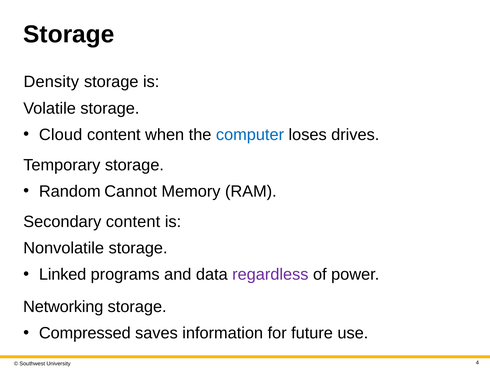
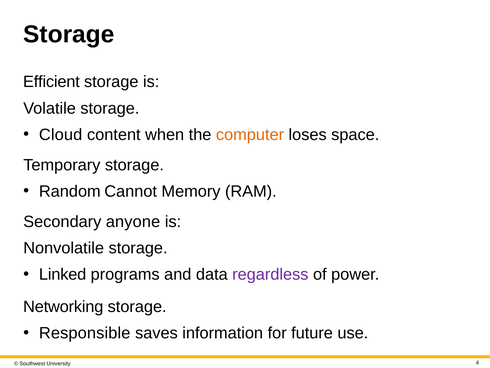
Density: Density -> Efficient
computer colour: blue -> orange
drives: drives -> space
Secondary content: content -> anyone
Compressed: Compressed -> Responsible
